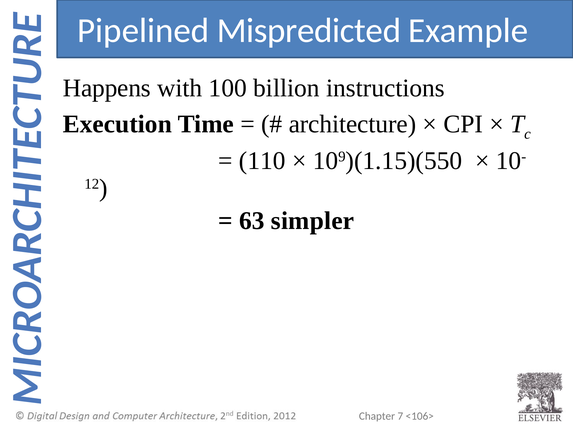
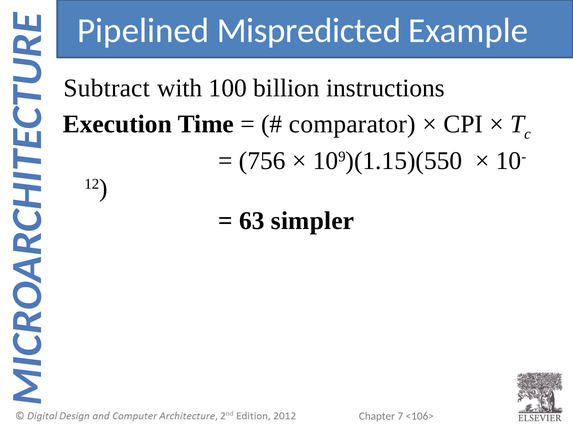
Happens: Happens -> Subtract
architecture: architecture -> comparator
110: 110 -> 756
